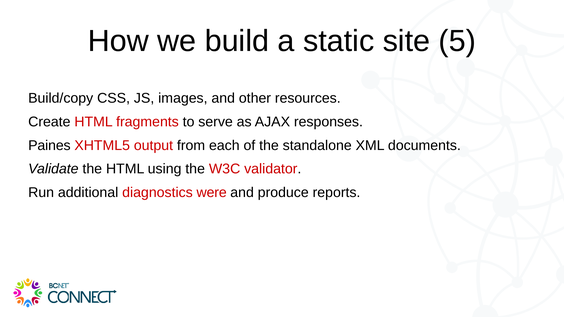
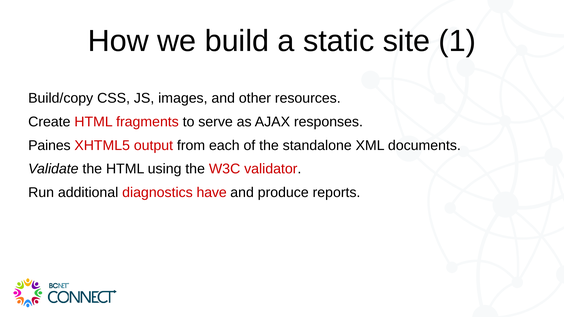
5: 5 -> 1
were: were -> have
